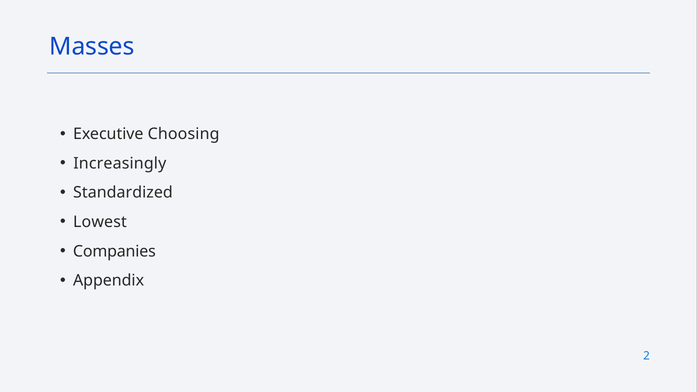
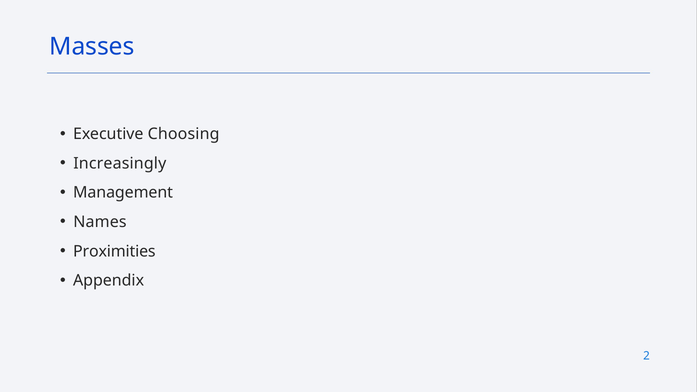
Standardized: Standardized -> Management
Lowest: Lowest -> Names
Companies: Companies -> Proximities
